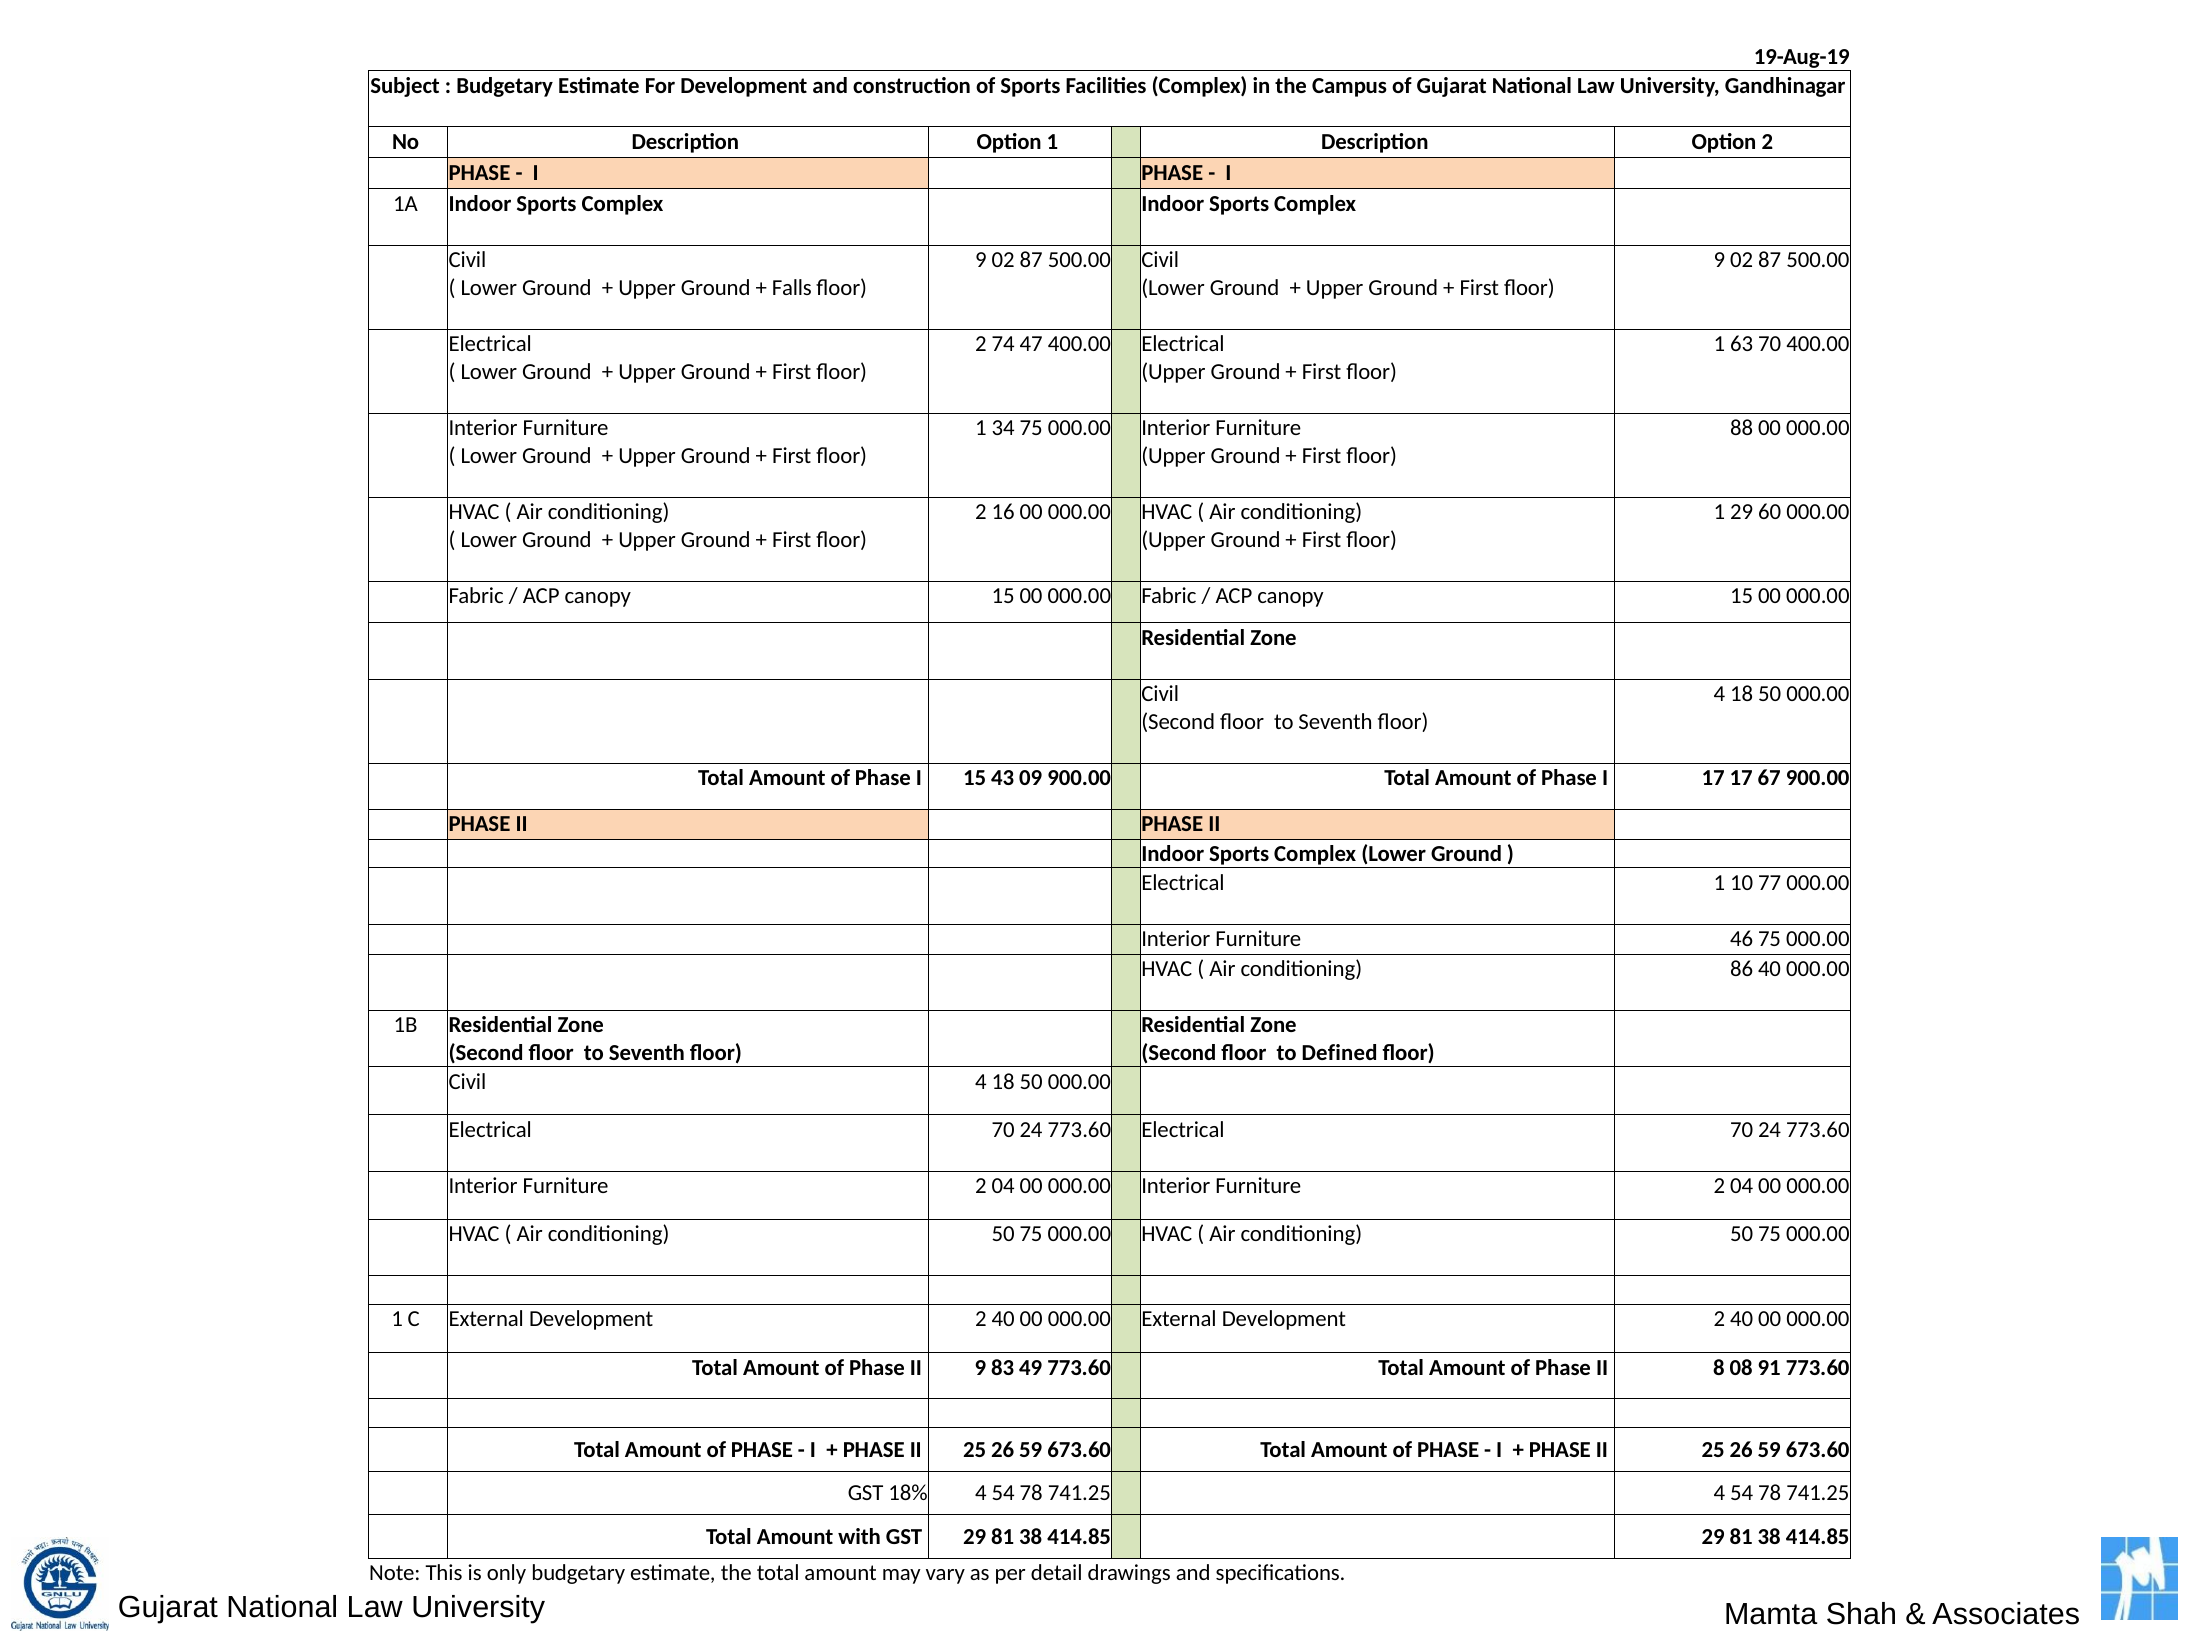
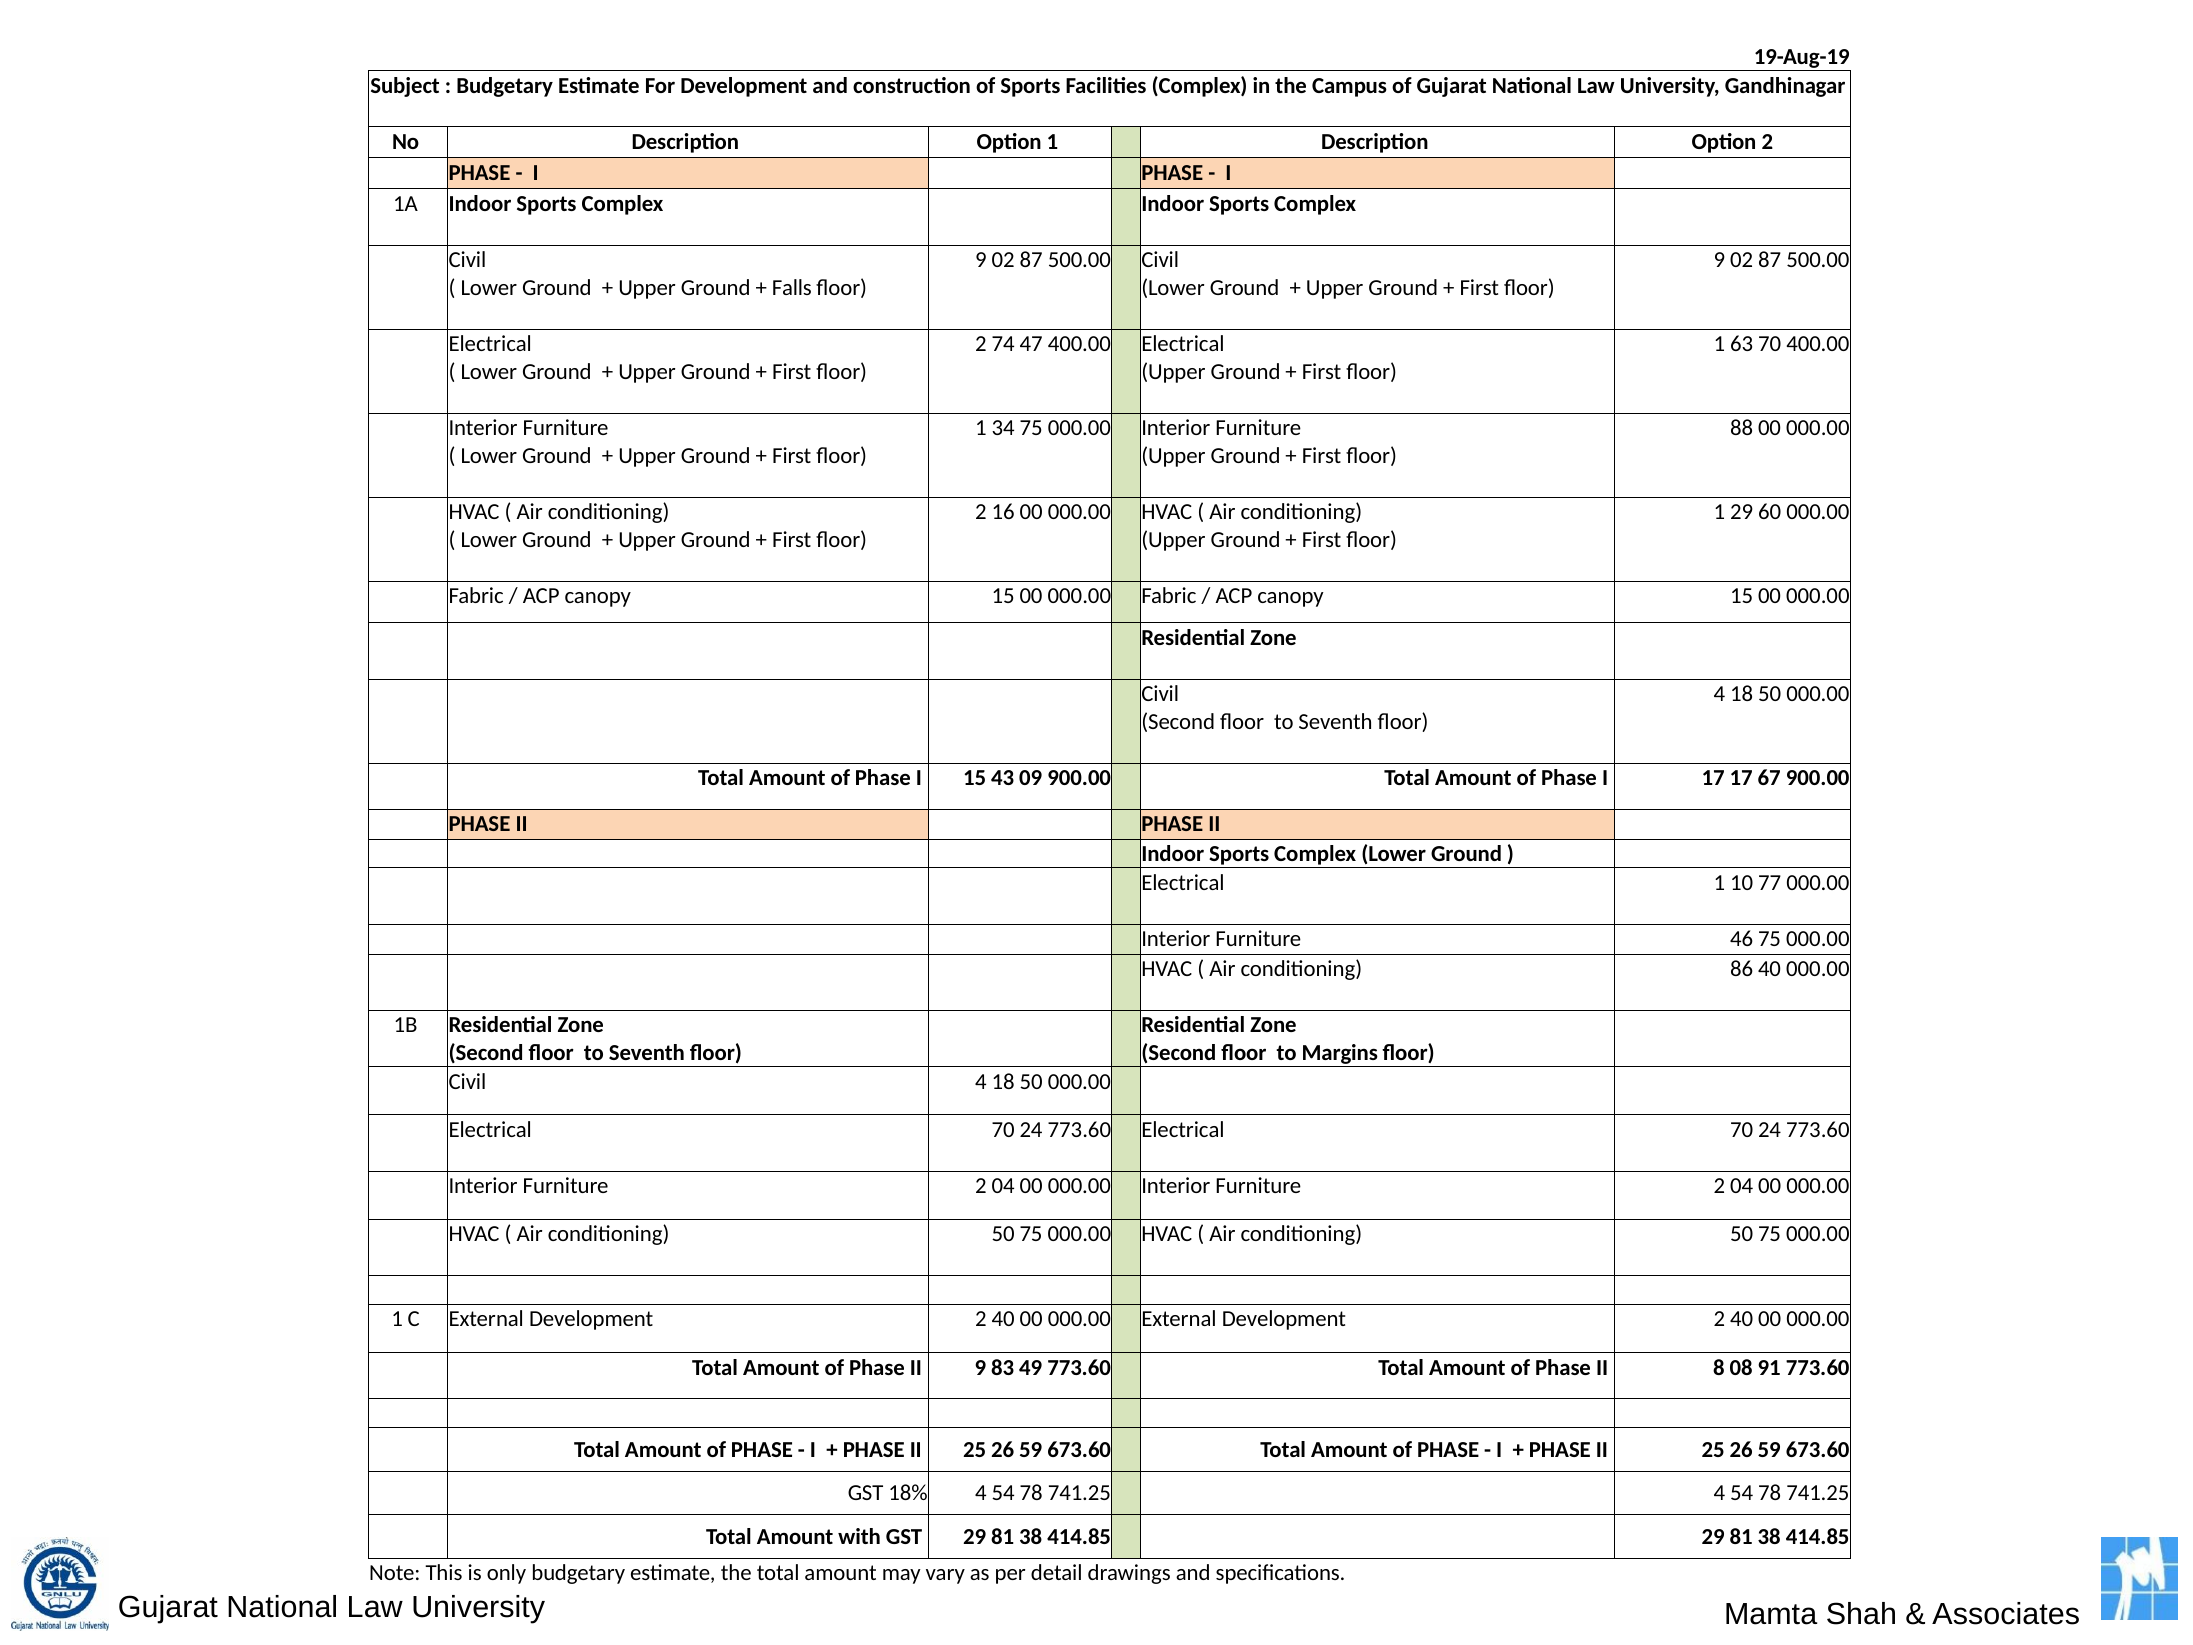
Defined: Defined -> Margins
